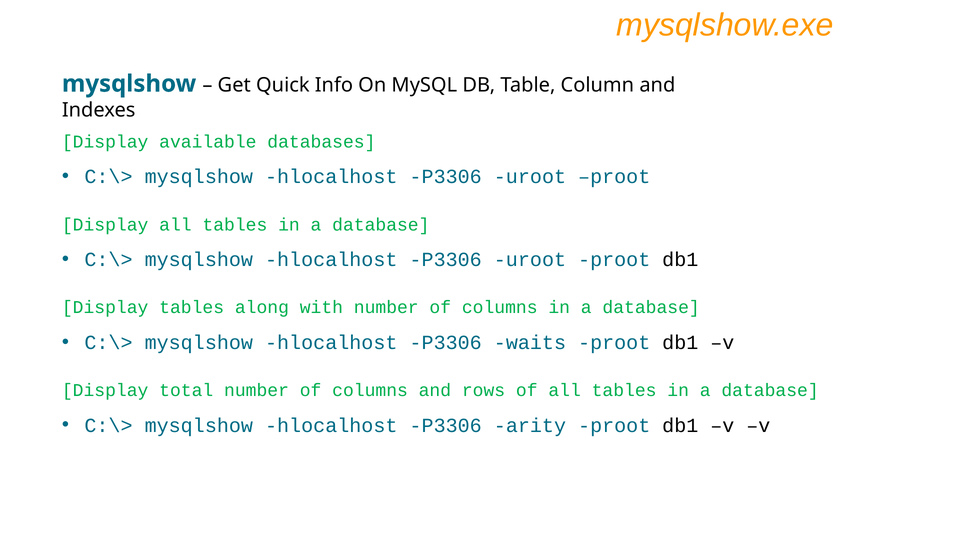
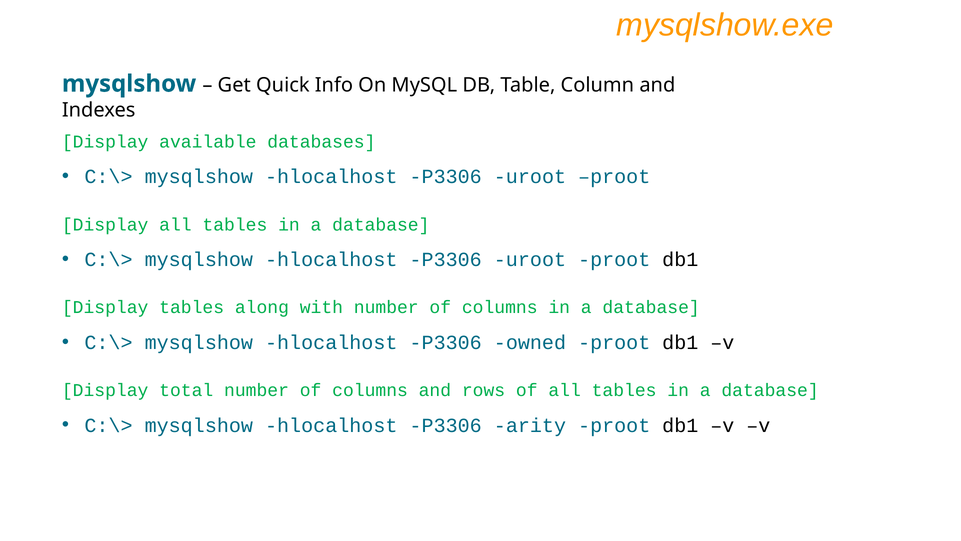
waits: waits -> owned
